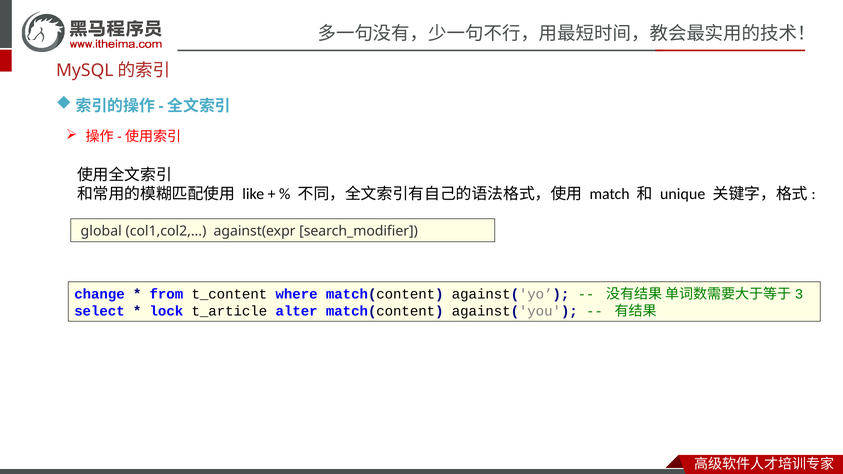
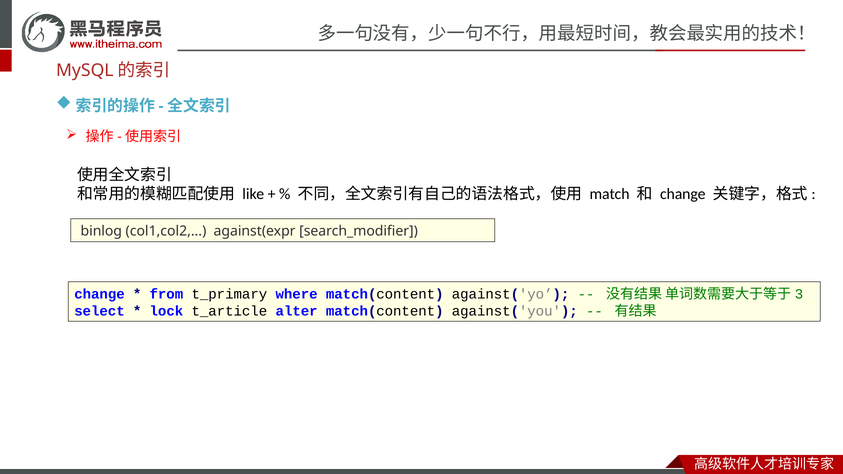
unique at (683, 194): unique -> change
global: global -> binlog
t_content: t_content -> t_primary
